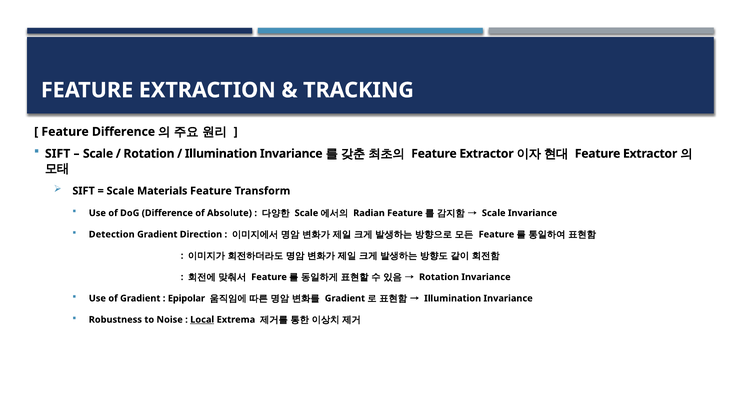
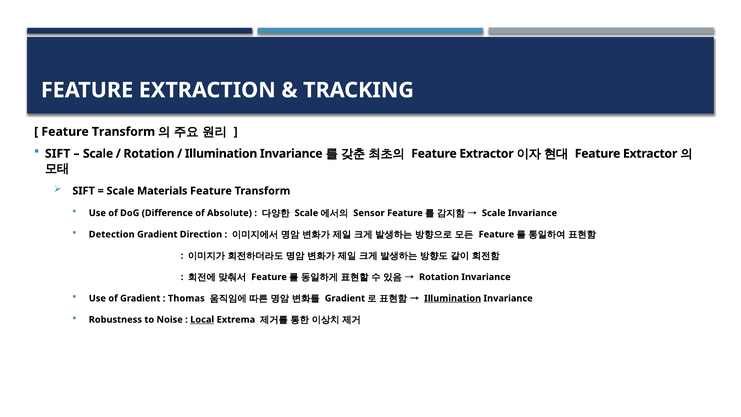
Difference at (124, 132): Difference -> Transform
Radian: Radian -> Sensor
Epipolar: Epipolar -> Thomas
Illumination at (453, 298) underline: none -> present
